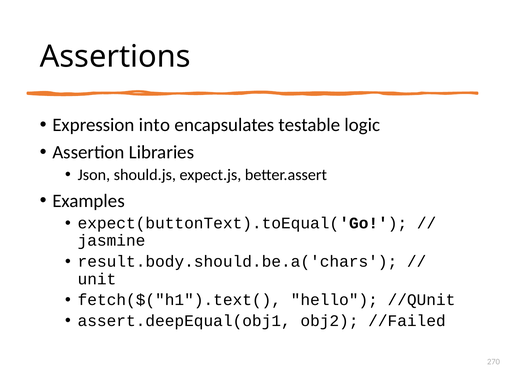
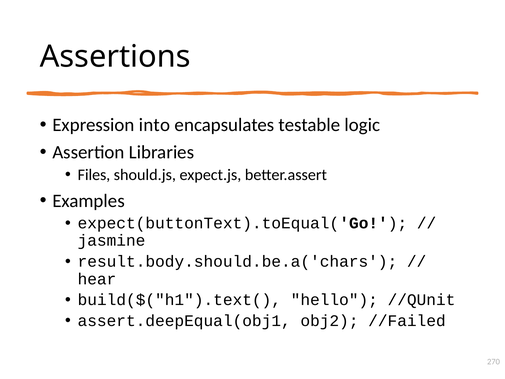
Json: Json -> Files
unit: unit -> hear
fetch($("h1").text(: fetch($("h1").text( -> build($("h1").text(
